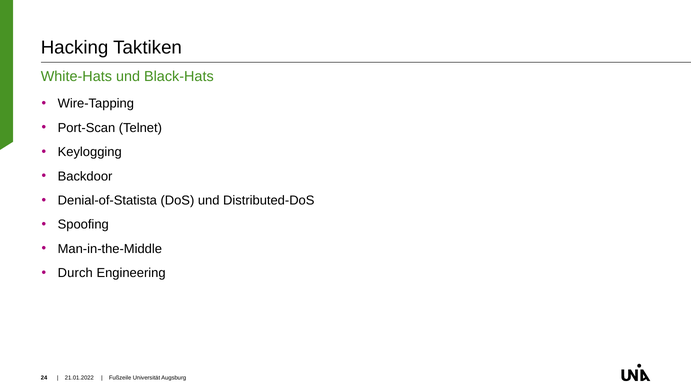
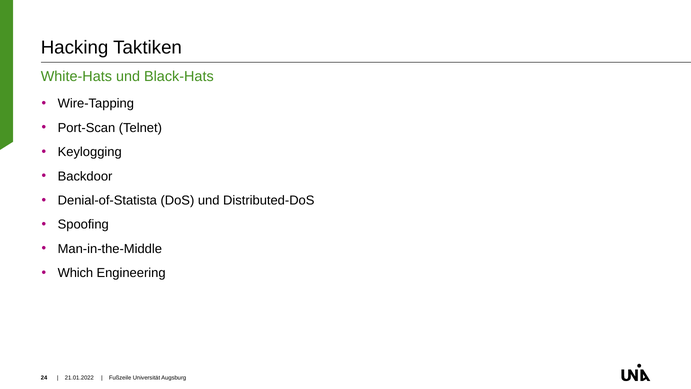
Durch: Durch -> Which
